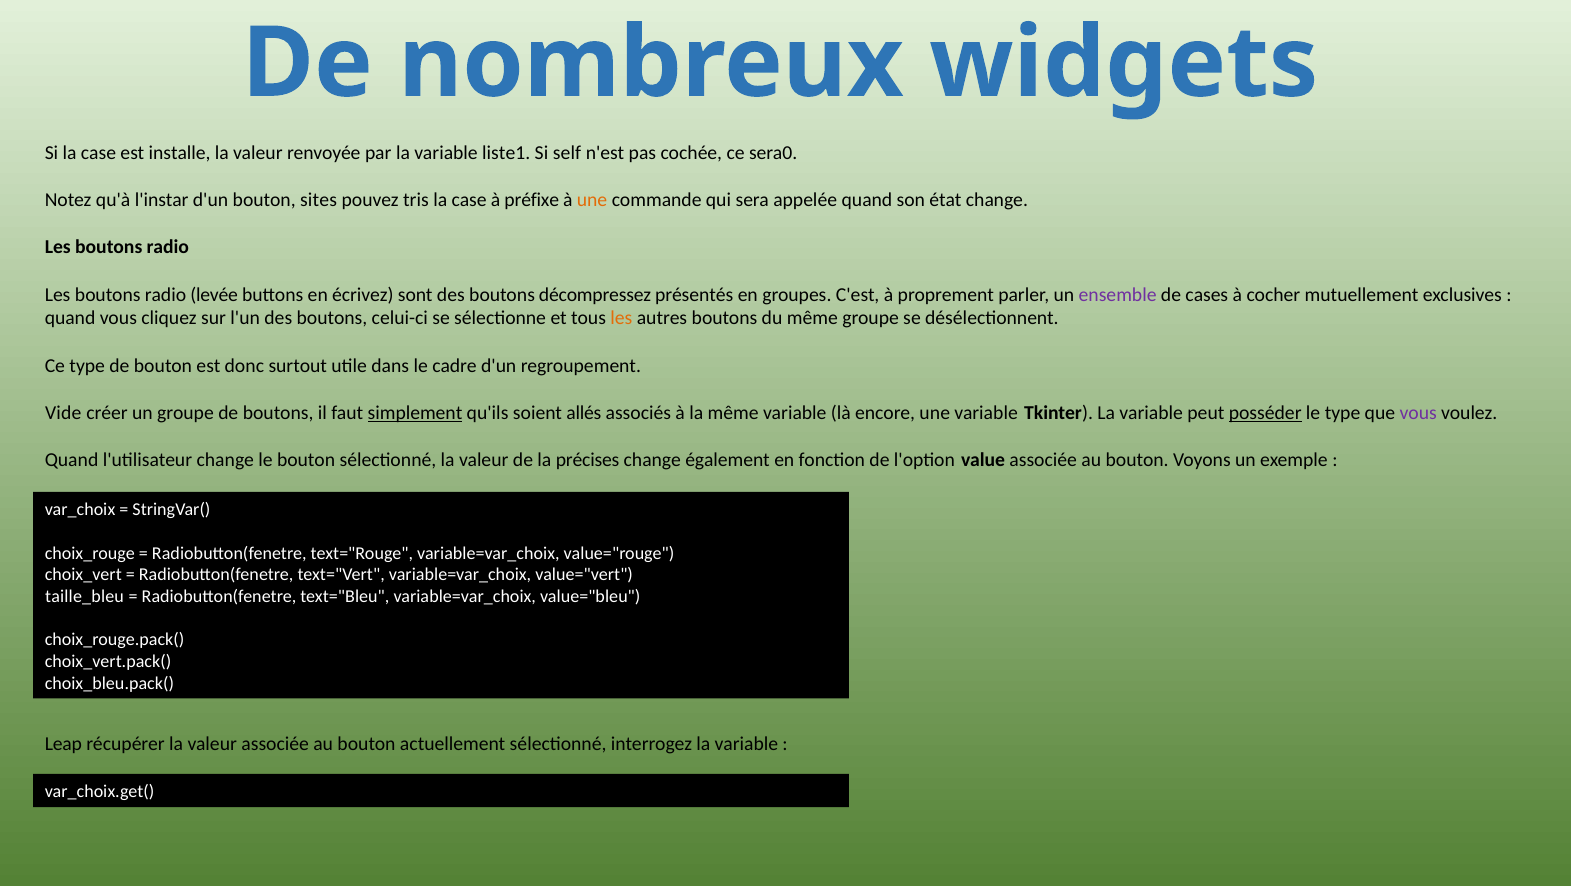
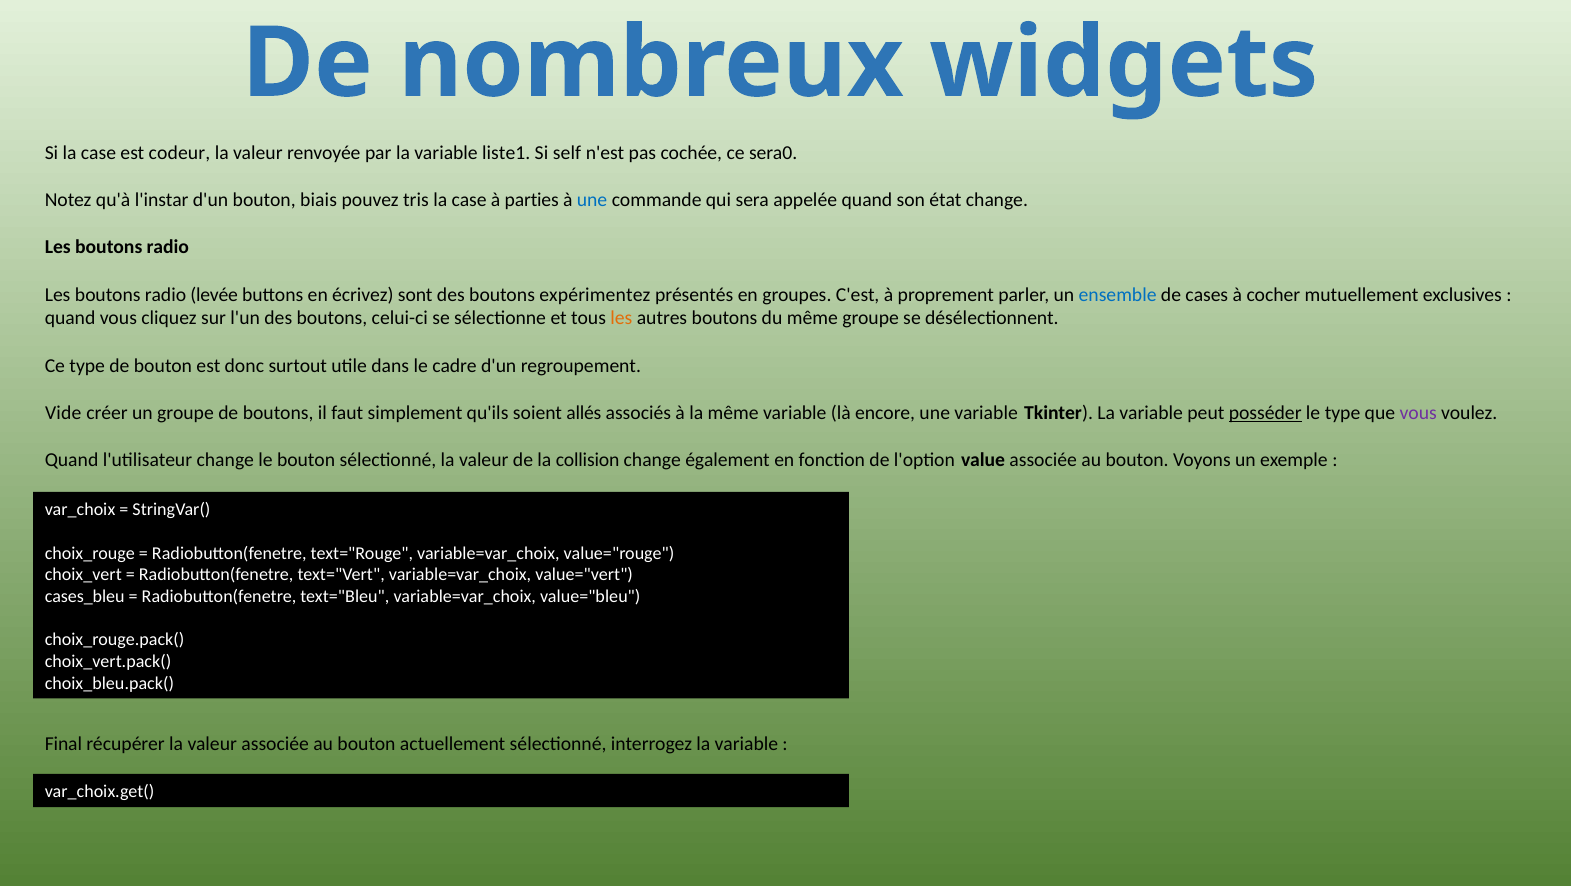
installe: installe -> codeur
sites: sites -> biais
préfixe: préfixe -> parties
une at (592, 200) colour: orange -> blue
décompressez: décompressez -> expérimentez
ensemble colour: purple -> blue
simplement underline: present -> none
précises: précises -> collision
taille_bleu: taille_bleu -> cases_bleu
Leap: Leap -> Final
